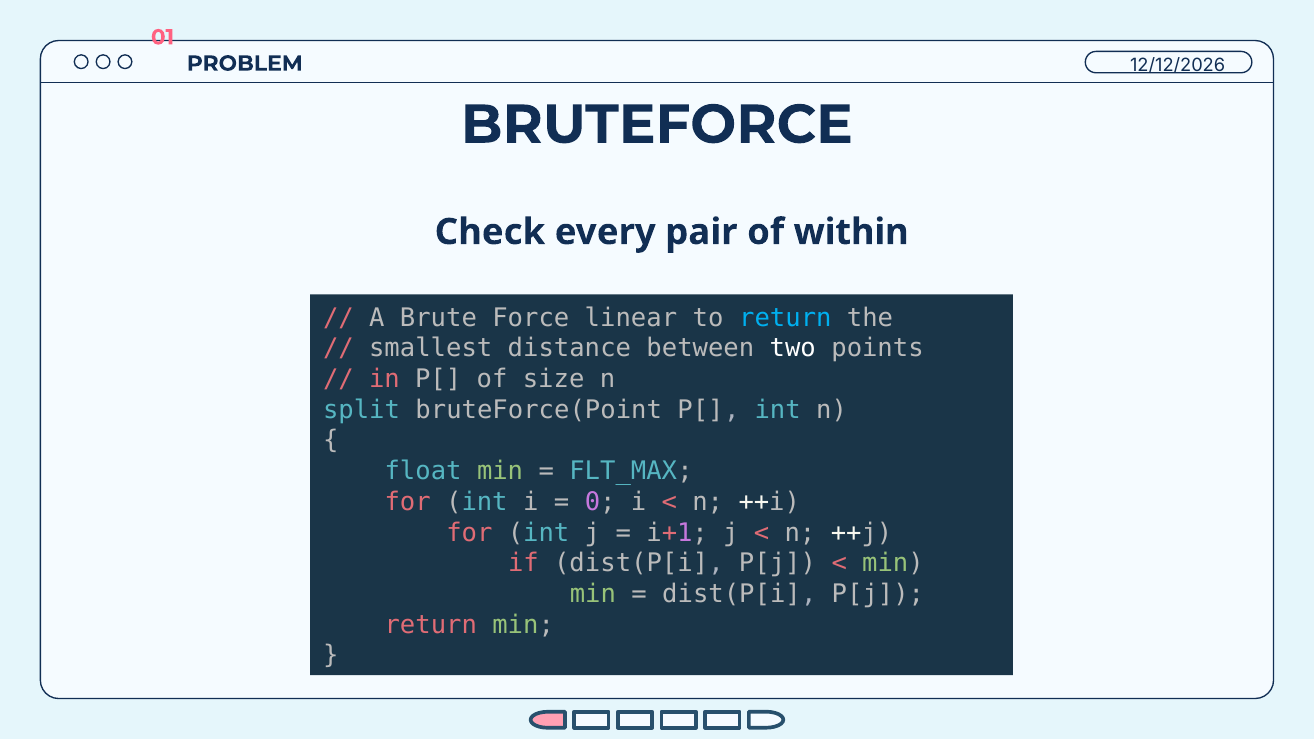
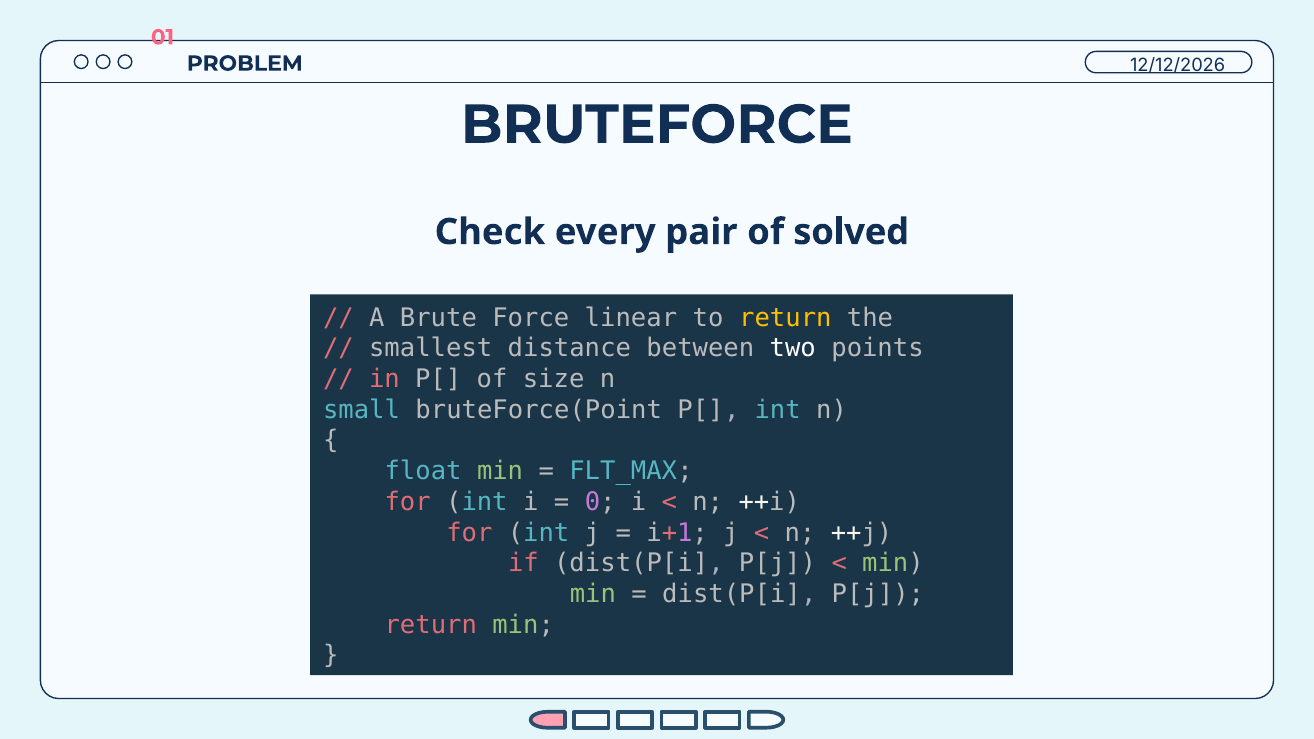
within: within -> solved
return at (785, 318) colour: light blue -> yellow
split: split -> small
